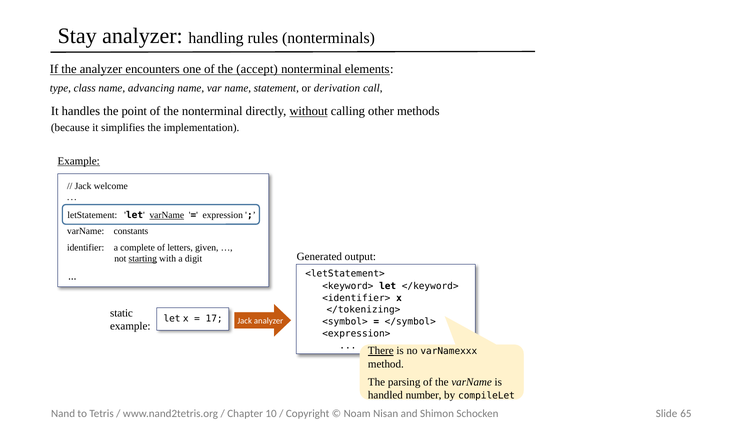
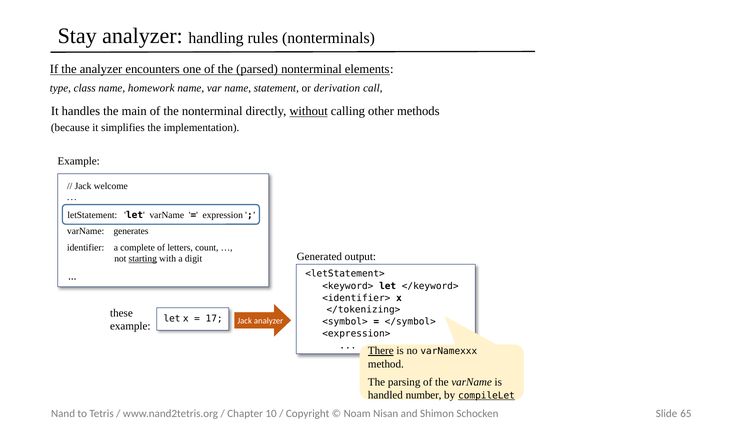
accept: accept -> parsed
advancing: advancing -> homework
point: point -> main
Example at (79, 161) underline: present -> none
varName at (167, 215) underline: present -> none
constants: constants -> generates
given: given -> count
static: static -> these
compileLet underline: none -> present
